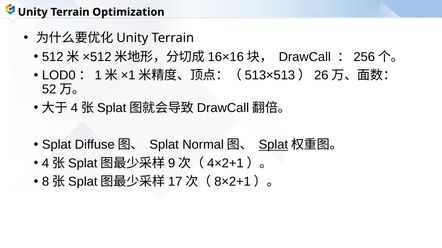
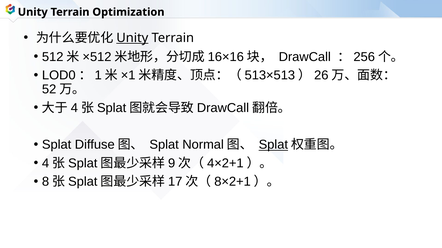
Unity at (132, 38) underline: none -> present
